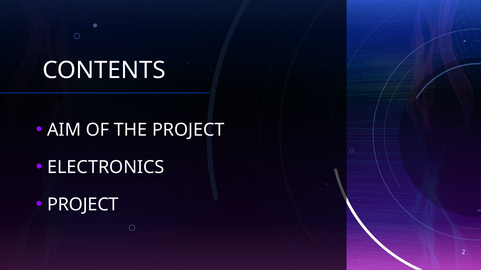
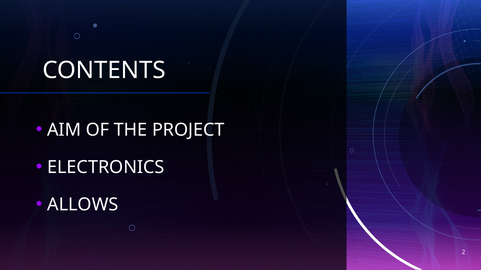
PROJECT at (83, 205): PROJECT -> ALLOWS
